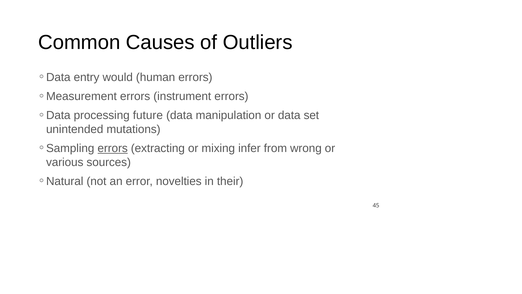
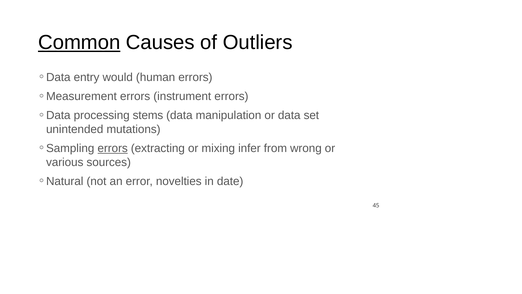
Common underline: none -> present
future: future -> stems
their: their -> date
